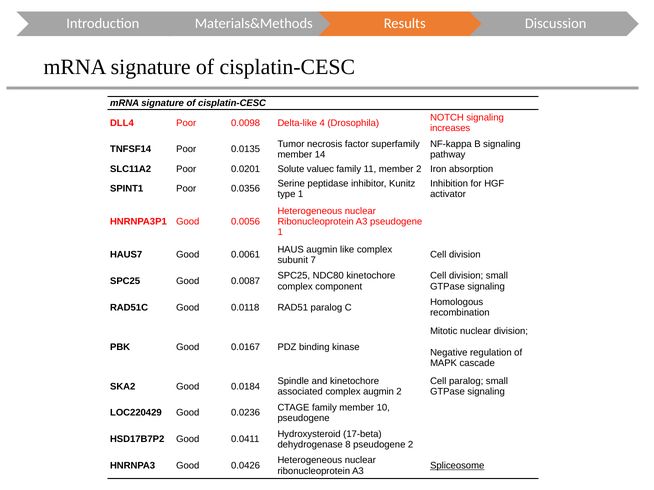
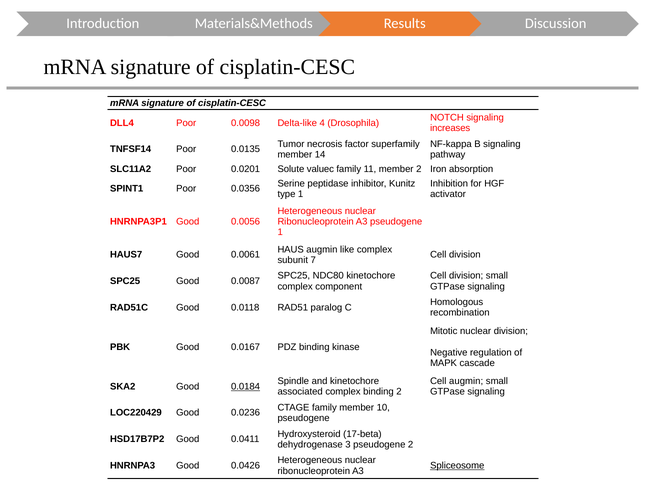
Cell paralog: paralog -> augmin
0.0184 underline: none -> present
complex augmin: augmin -> binding
8: 8 -> 3
